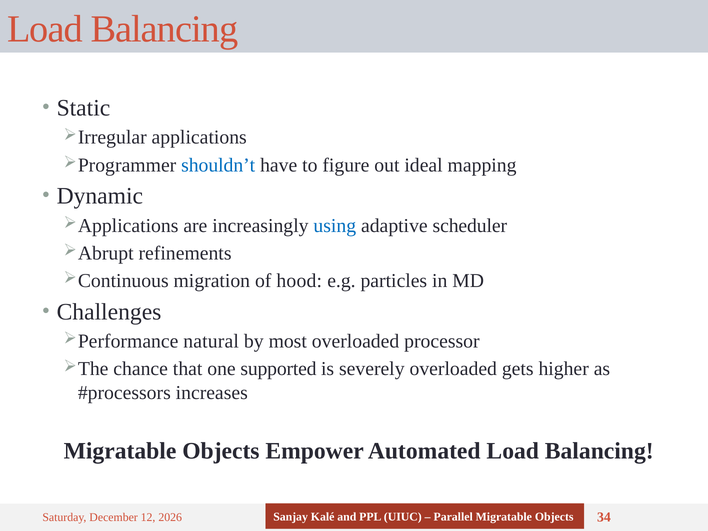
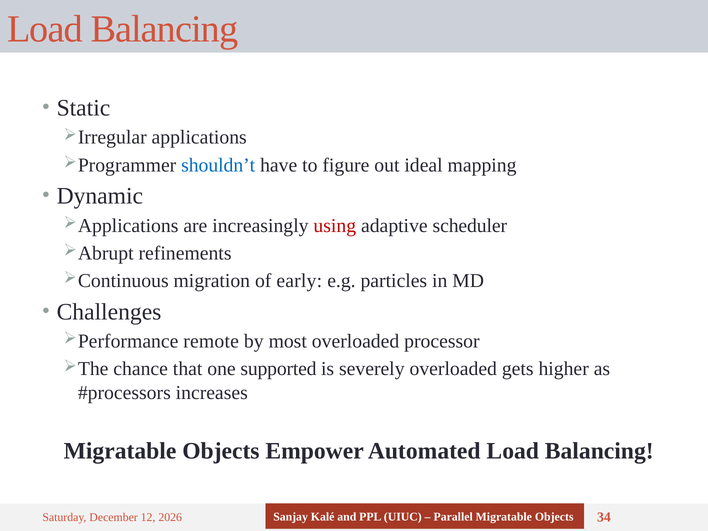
using colour: blue -> red
hood: hood -> early
natural: natural -> remote
